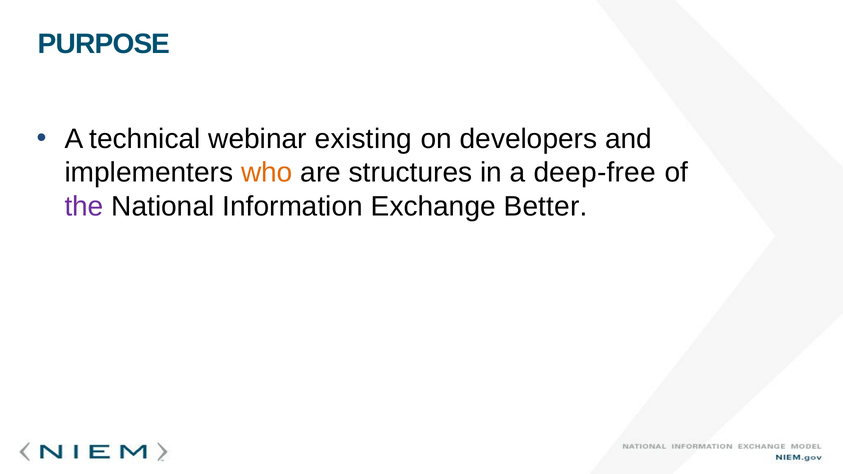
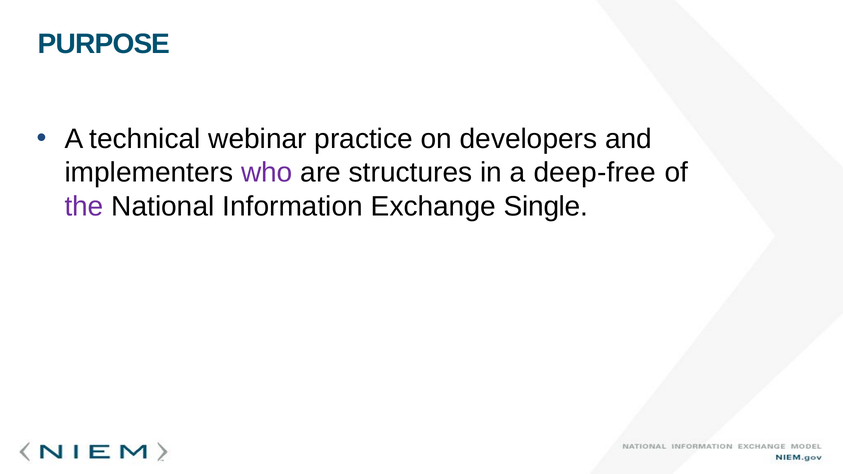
existing: existing -> practice
who colour: orange -> purple
Better: Better -> Single
